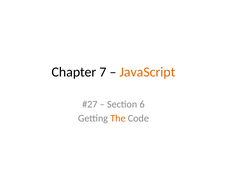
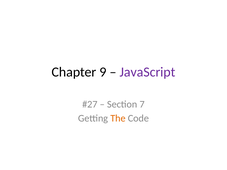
7: 7 -> 9
JavaScript colour: orange -> purple
6: 6 -> 7
